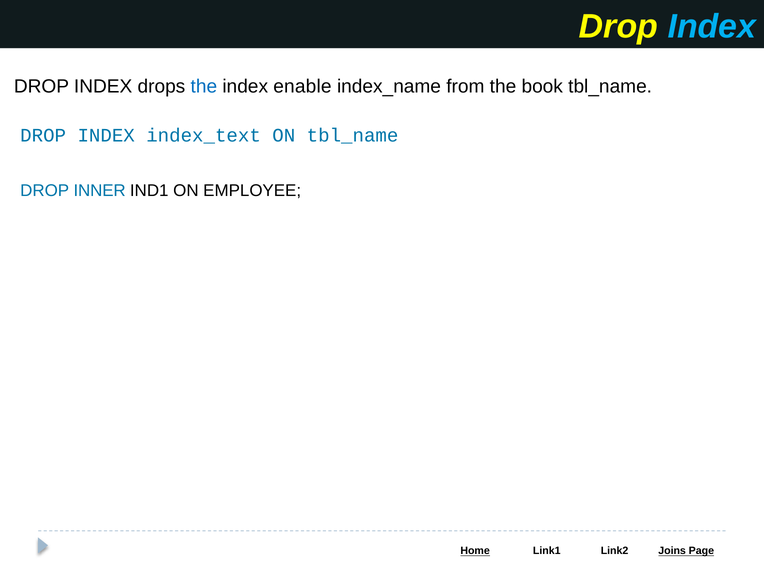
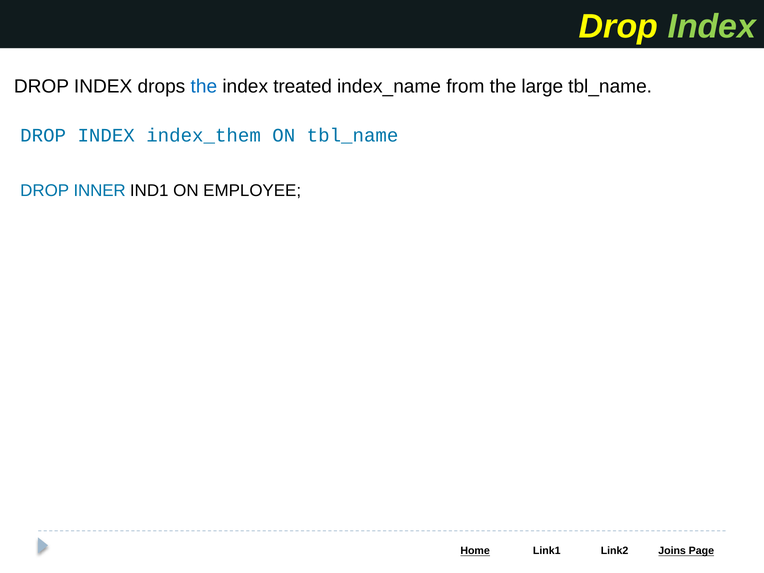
Index at (712, 27) colour: light blue -> light green
enable: enable -> treated
book: book -> large
index_text: index_text -> index_them
